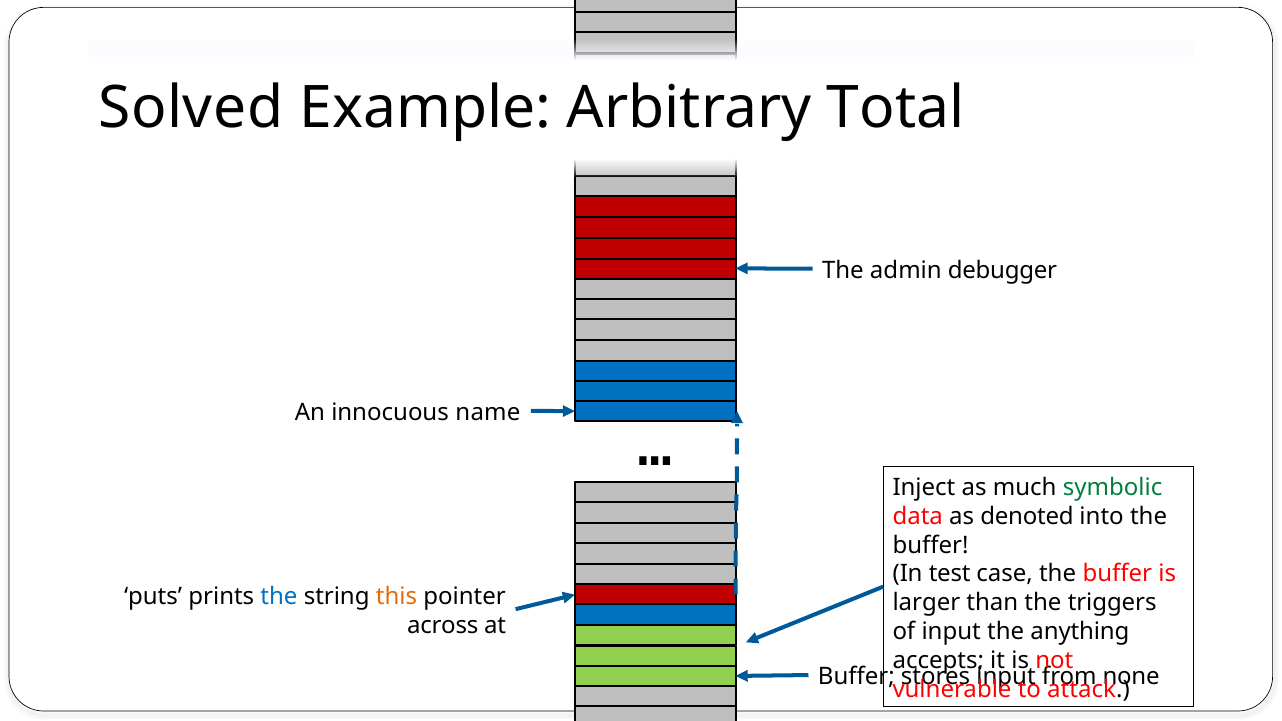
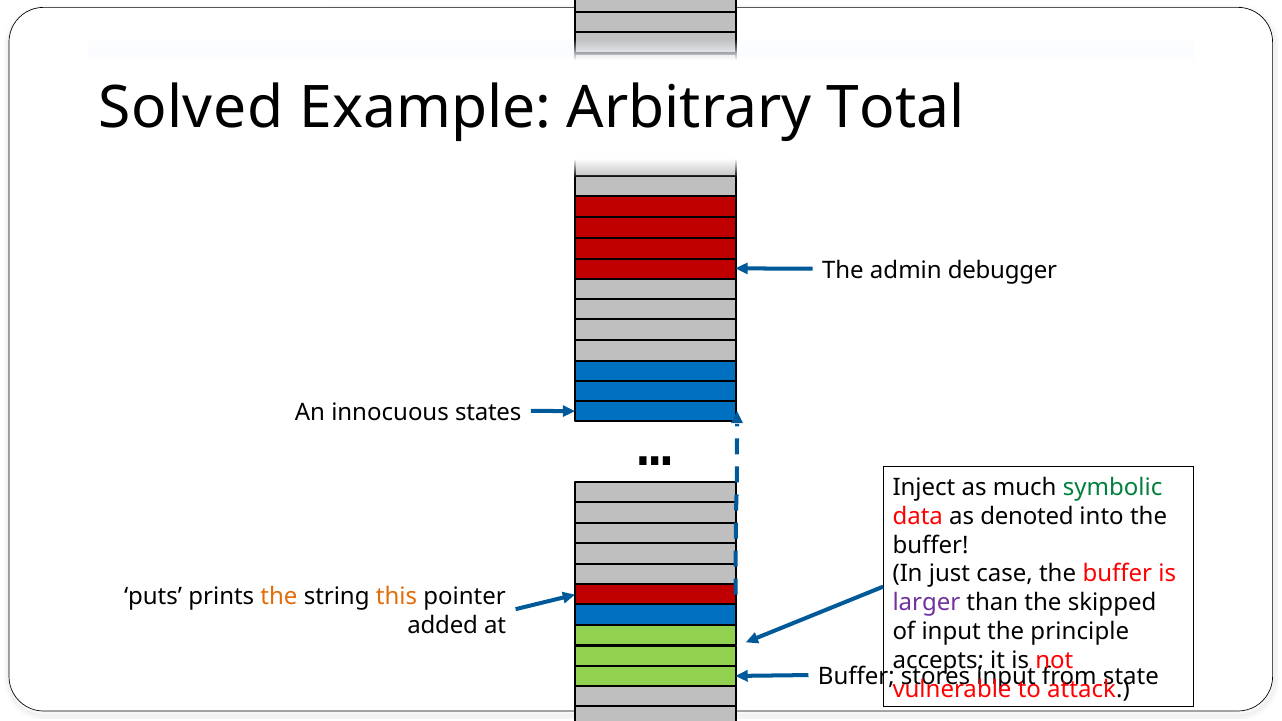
name: name -> states
test: test -> just
the at (279, 597) colour: blue -> orange
larger colour: black -> purple
triggers: triggers -> skipped
across: across -> added
anything: anything -> principle
none: none -> state
